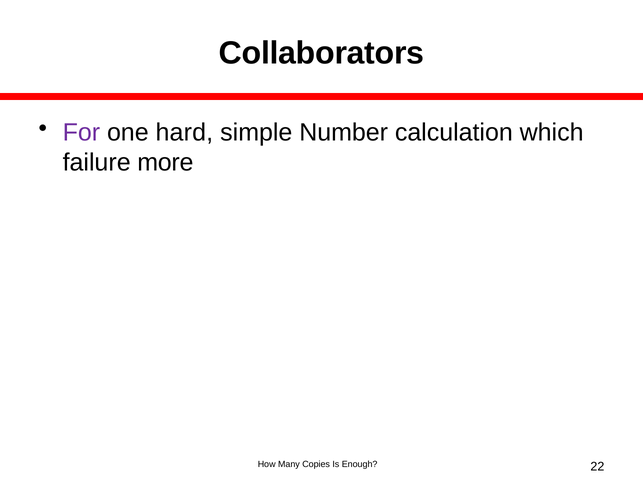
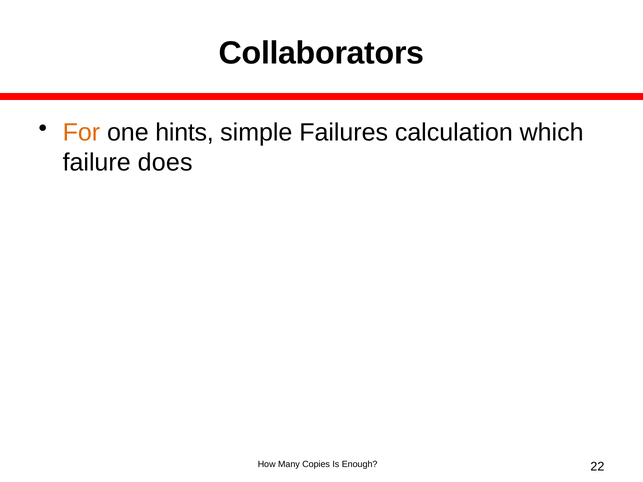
For colour: purple -> orange
hard: hard -> hints
Number: Number -> Failures
more: more -> does
